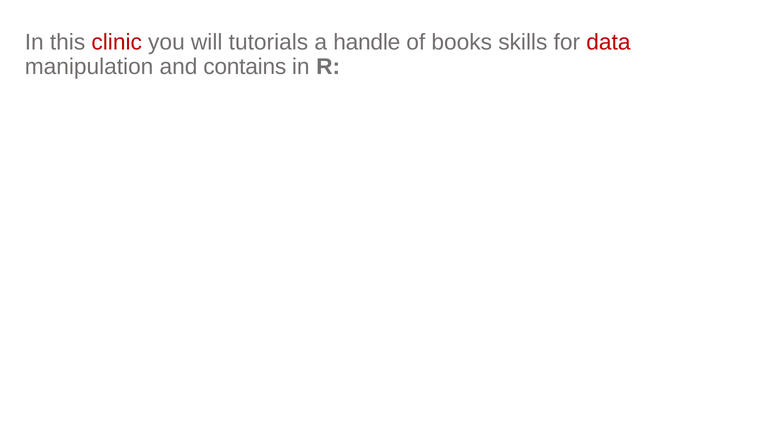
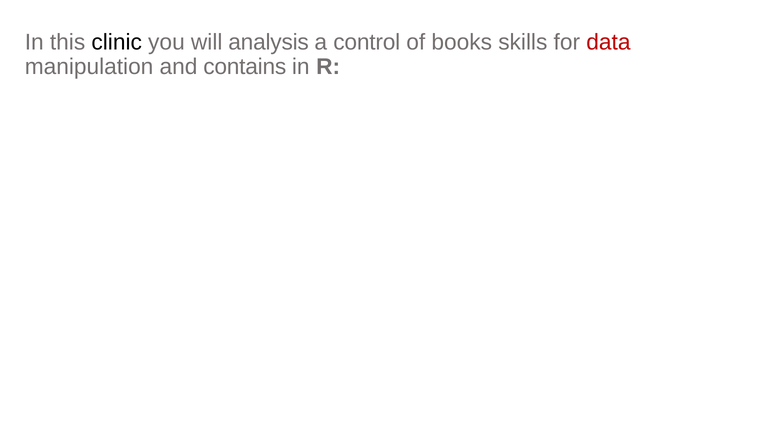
clinic colour: red -> black
tutorials: tutorials -> analysis
handle: handle -> control
